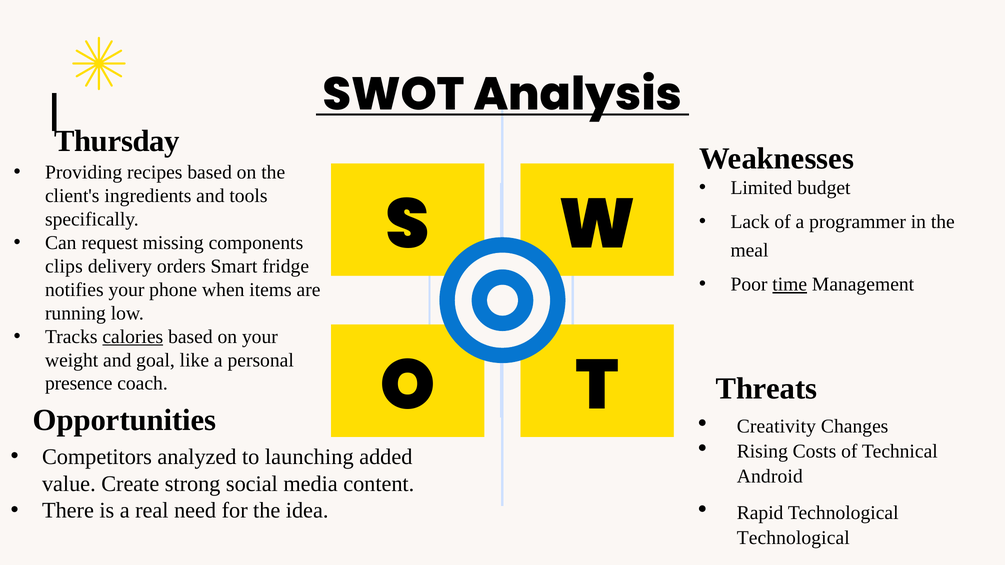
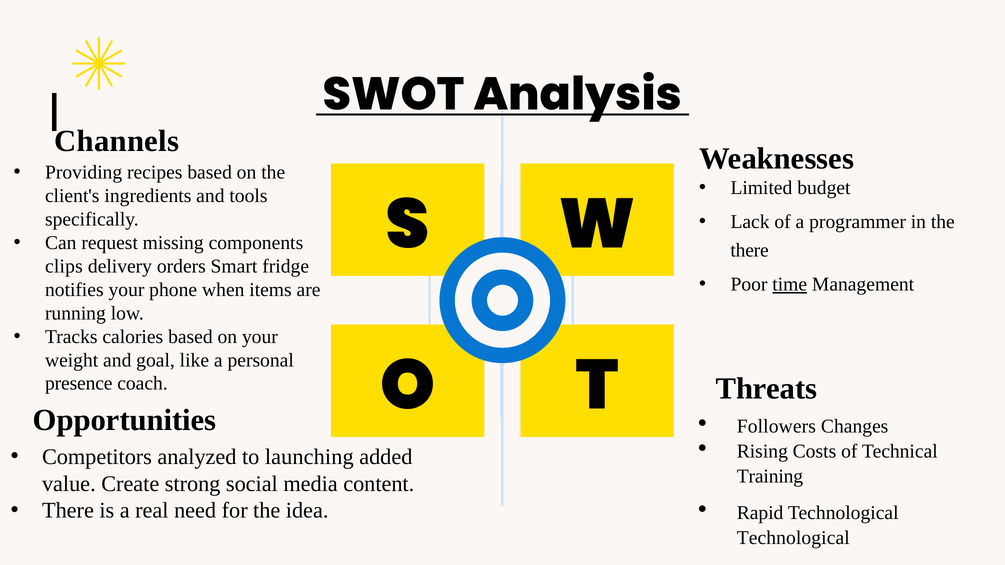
Thursday: Thursday -> Channels
meal at (749, 250): meal -> there
calories underline: present -> none
Creativity: Creativity -> Followers
Android: Android -> Training
